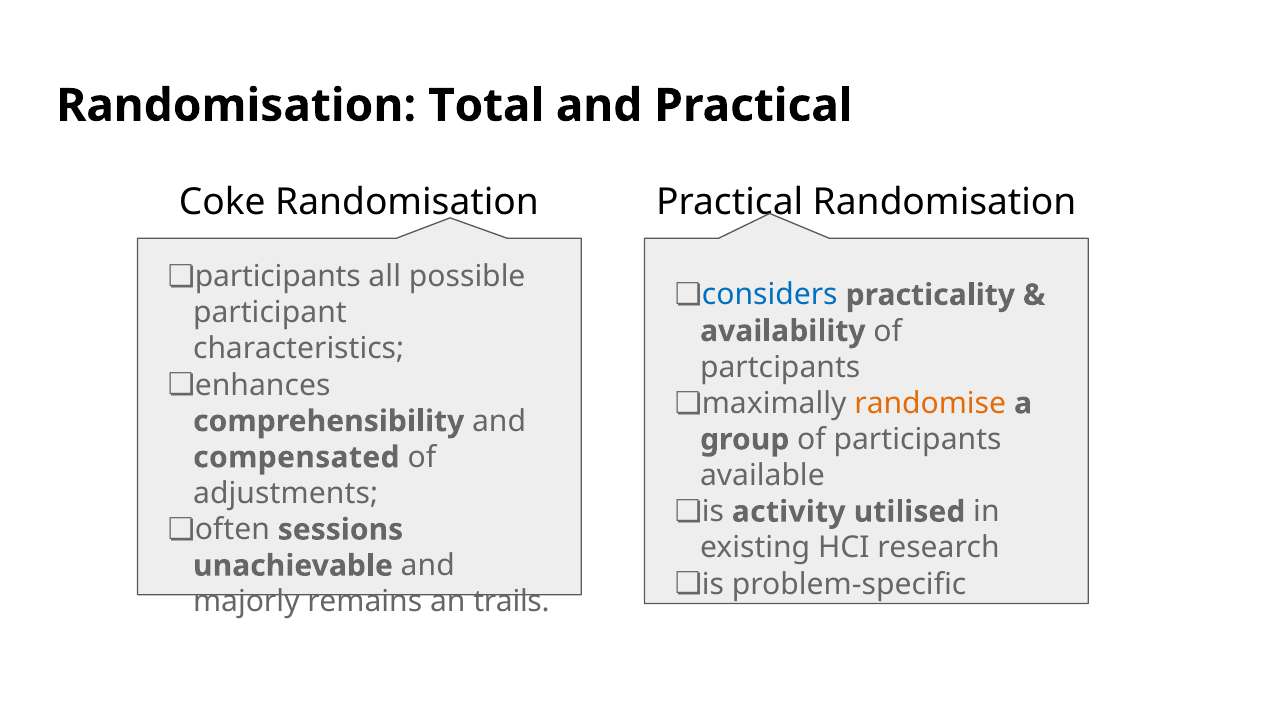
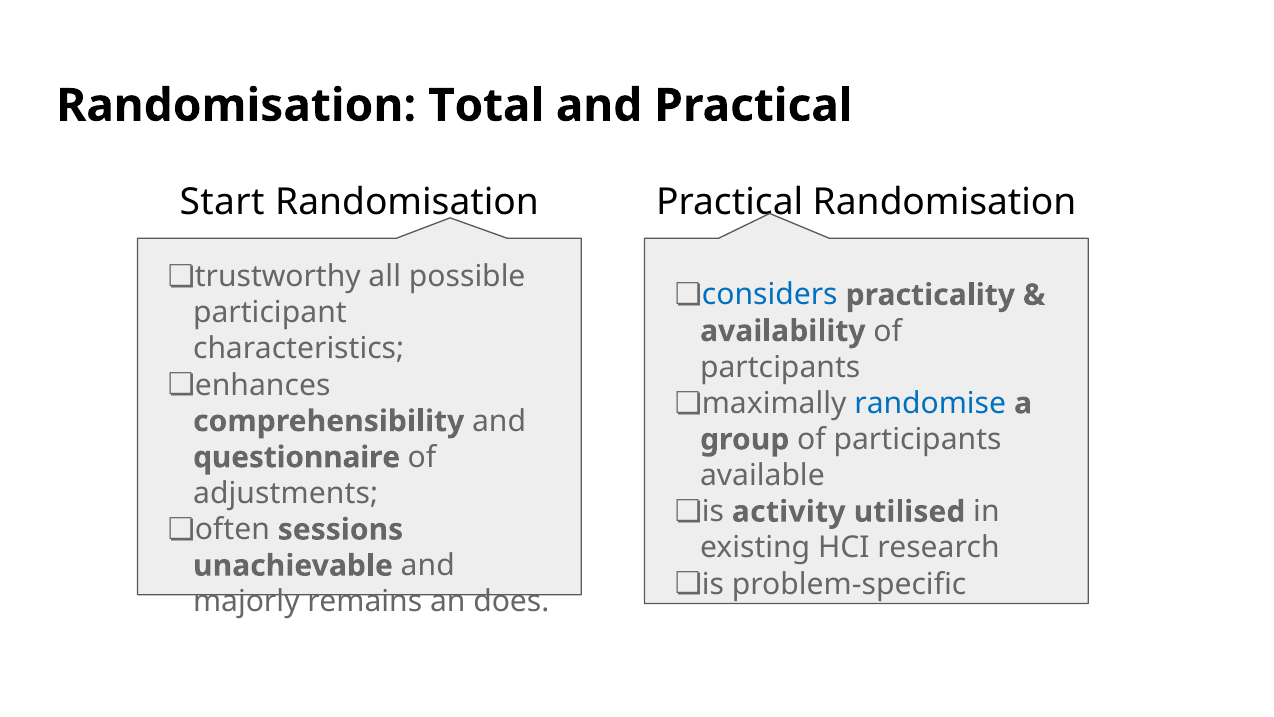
Coke: Coke -> Start
participants at (278, 277): participants -> trustworthy
randomise colour: orange -> blue
compensated: compensated -> questionnaire
trails: trails -> does
